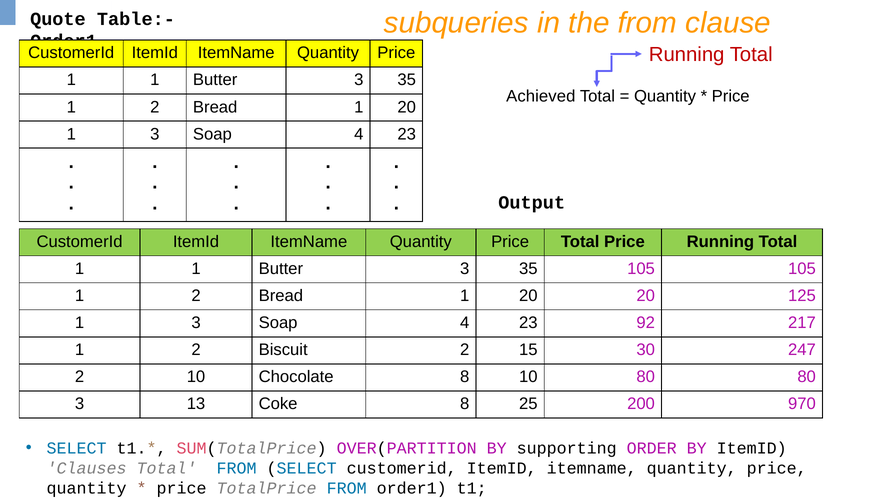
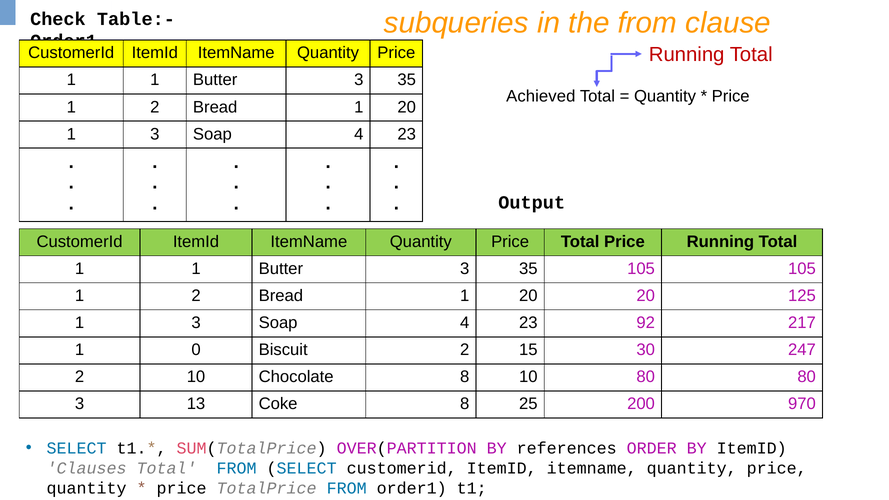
Quote: Quote -> Check
2 at (196, 350): 2 -> 0
supporting: supporting -> references
